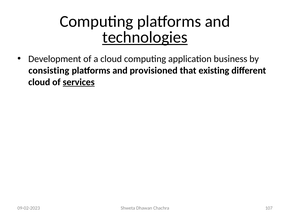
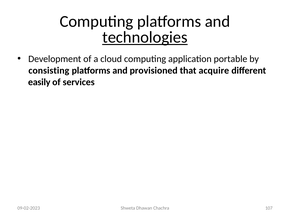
business: business -> portable
existing: existing -> acquire
cloud at (39, 82): cloud -> easily
services underline: present -> none
